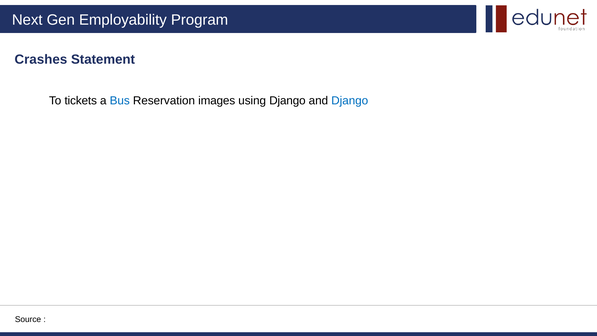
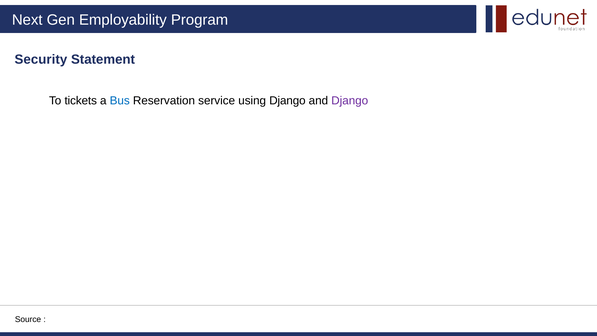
Crashes: Crashes -> Security
images: images -> service
Django at (350, 101) colour: blue -> purple
